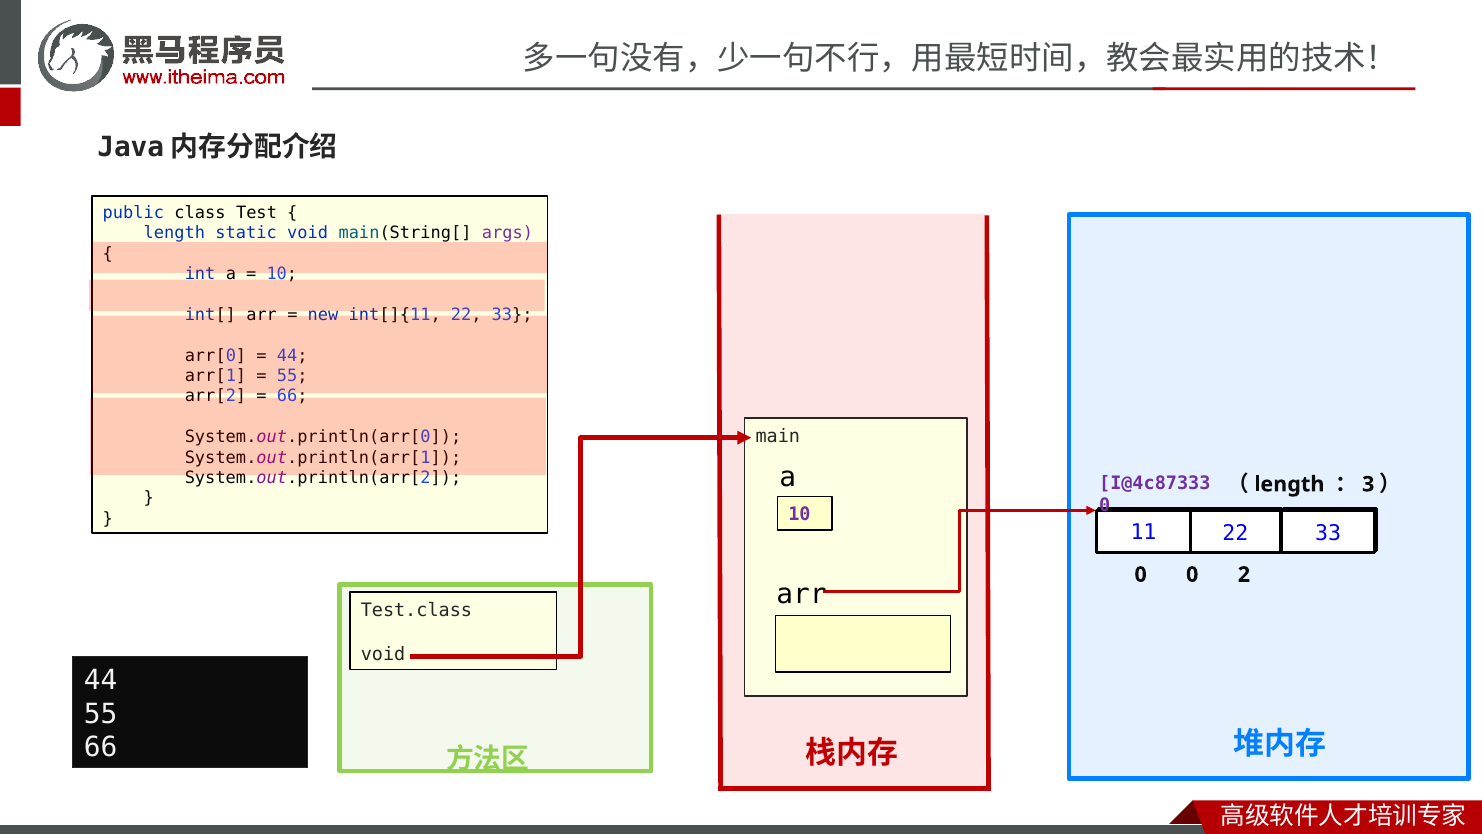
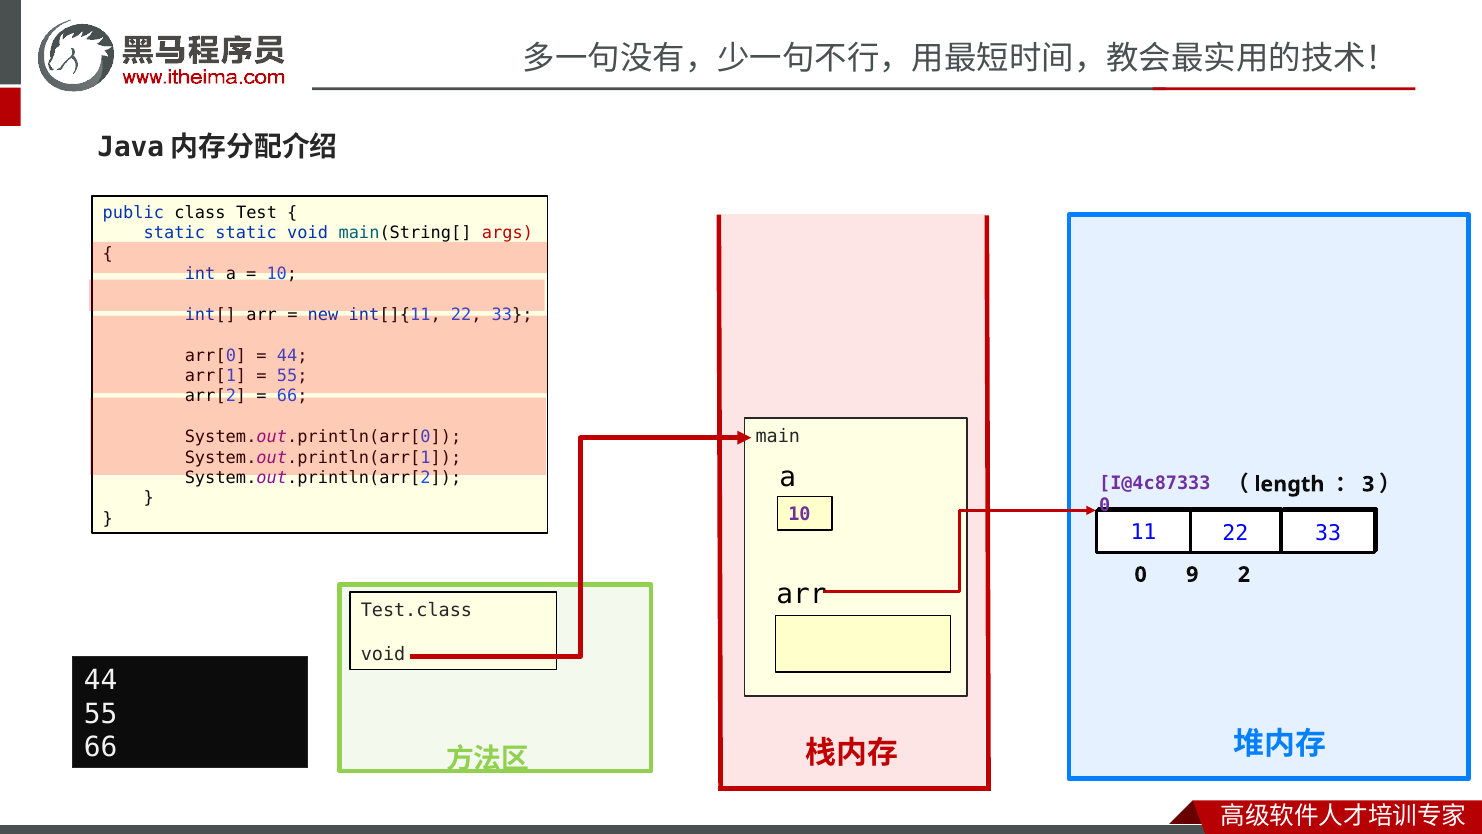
length at (174, 233): length -> static
args colour: purple -> red
0 0: 0 -> 9
